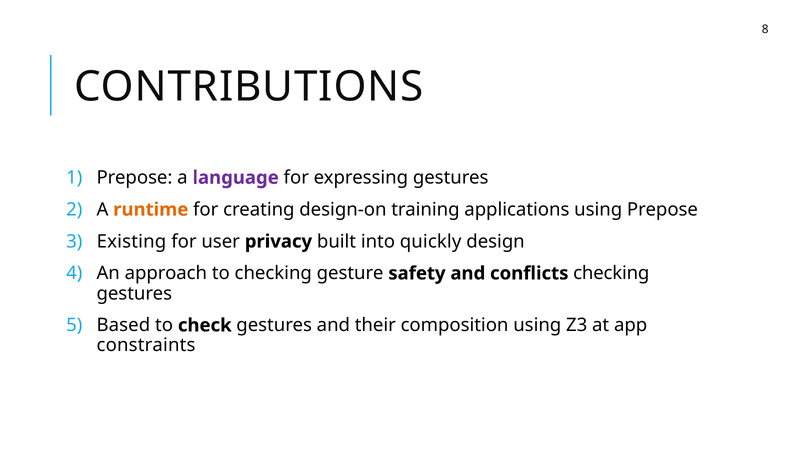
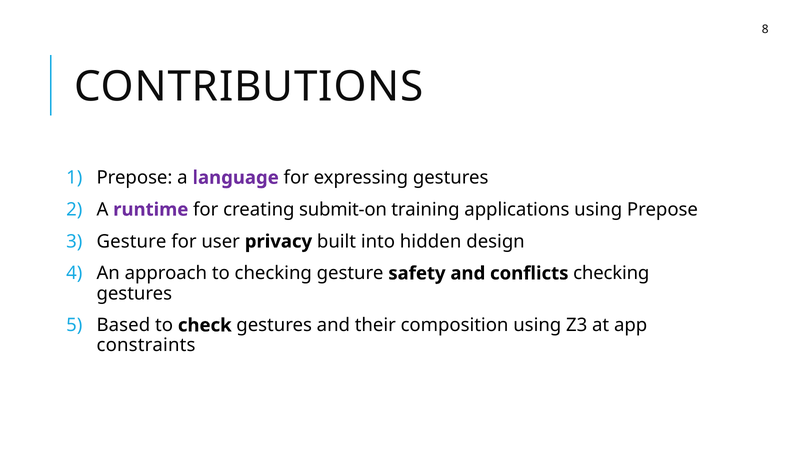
runtime colour: orange -> purple
design-on: design-on -> submit-on
Existing at (131, 242): Existing -> Gesture
quickly: quickly -> hidden
